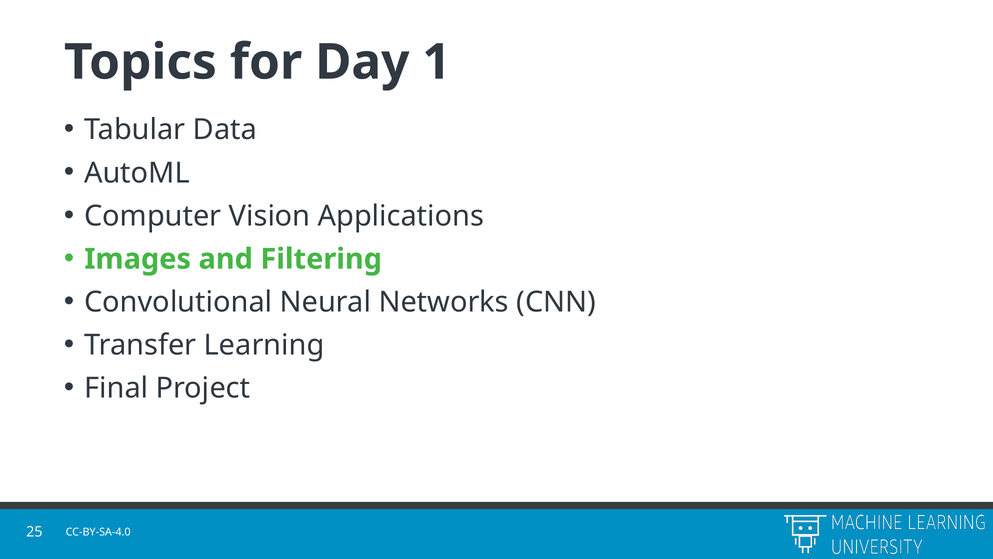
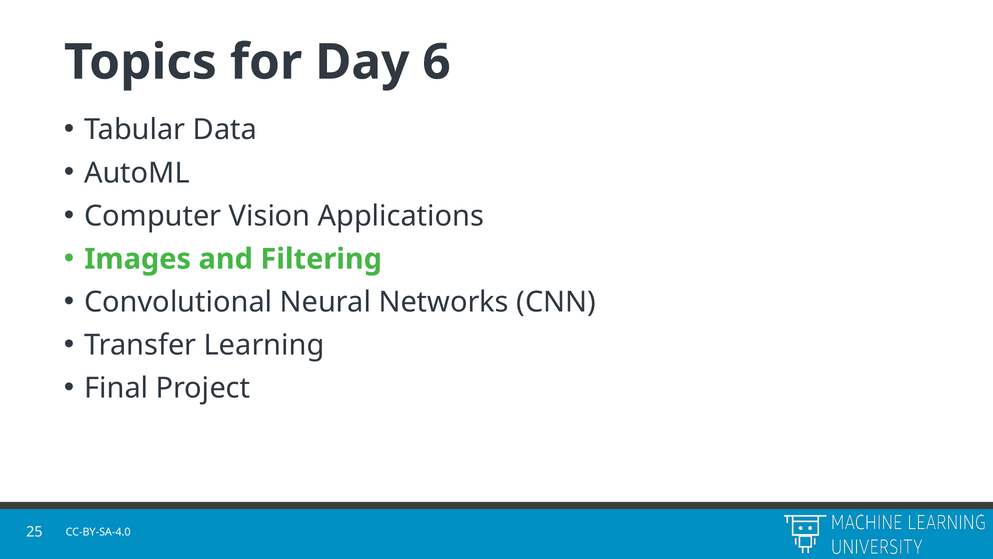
1: 1 -> 6
